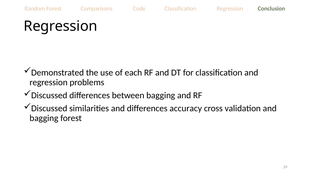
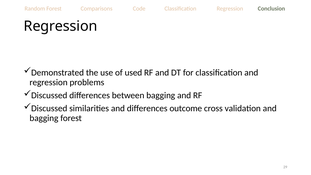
each: each -> used
accuracy: accuracy -> outcome
